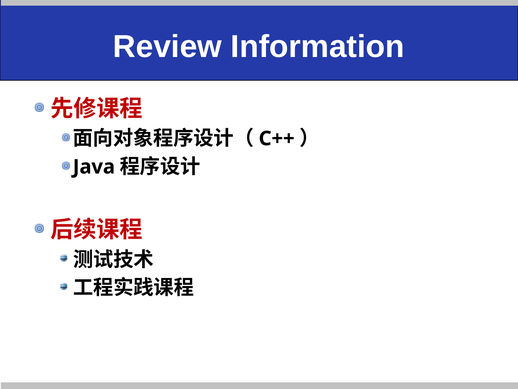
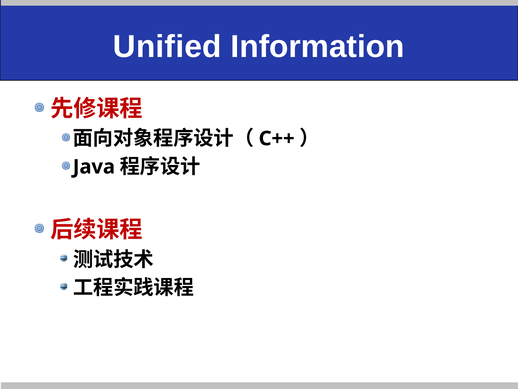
Review: Review -> Unified
